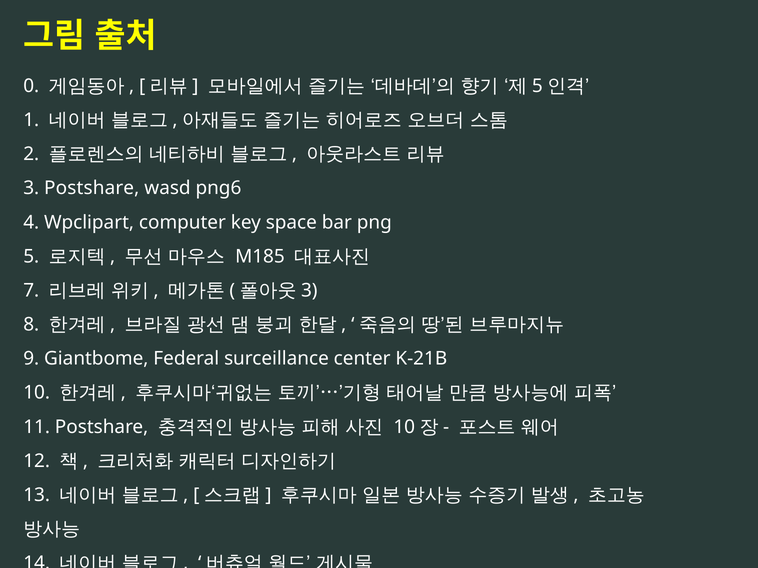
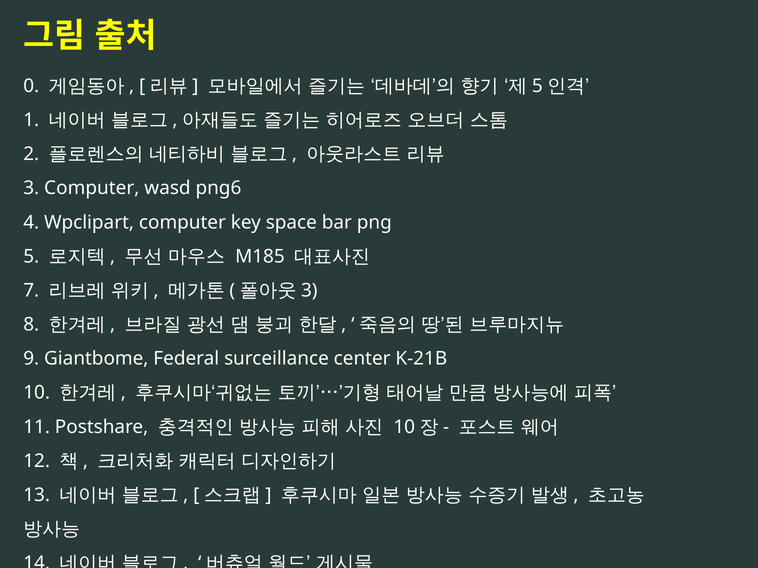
3 Postshare: Postshare -> Computer
